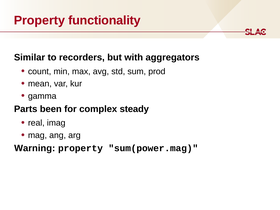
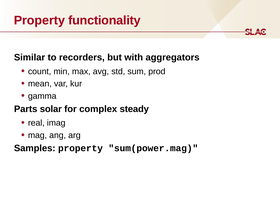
been: been -> solar
Warning: Warning -> Samples
